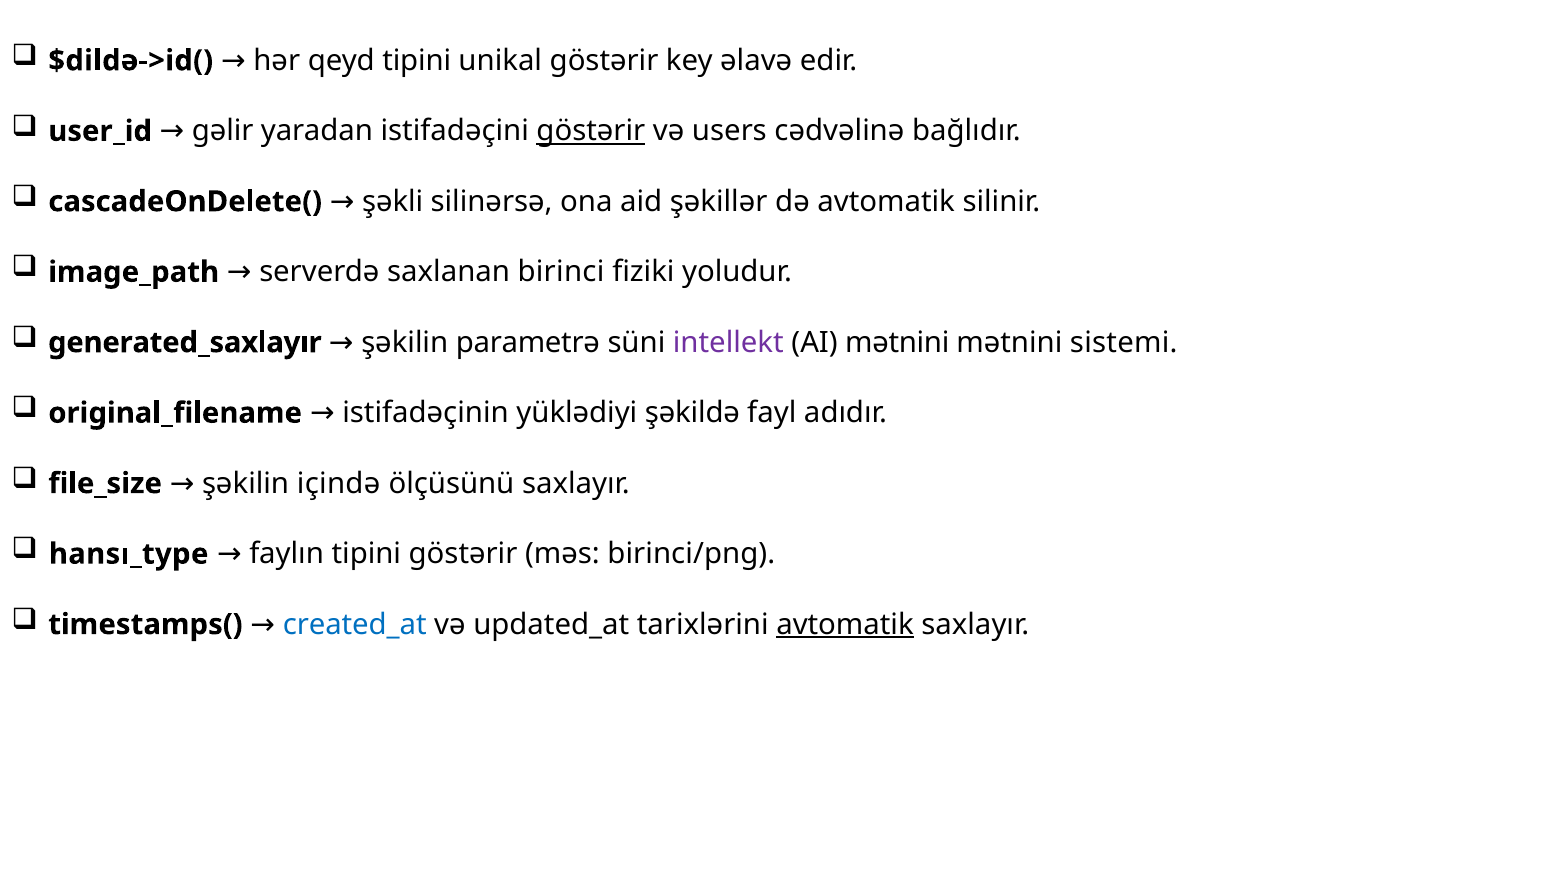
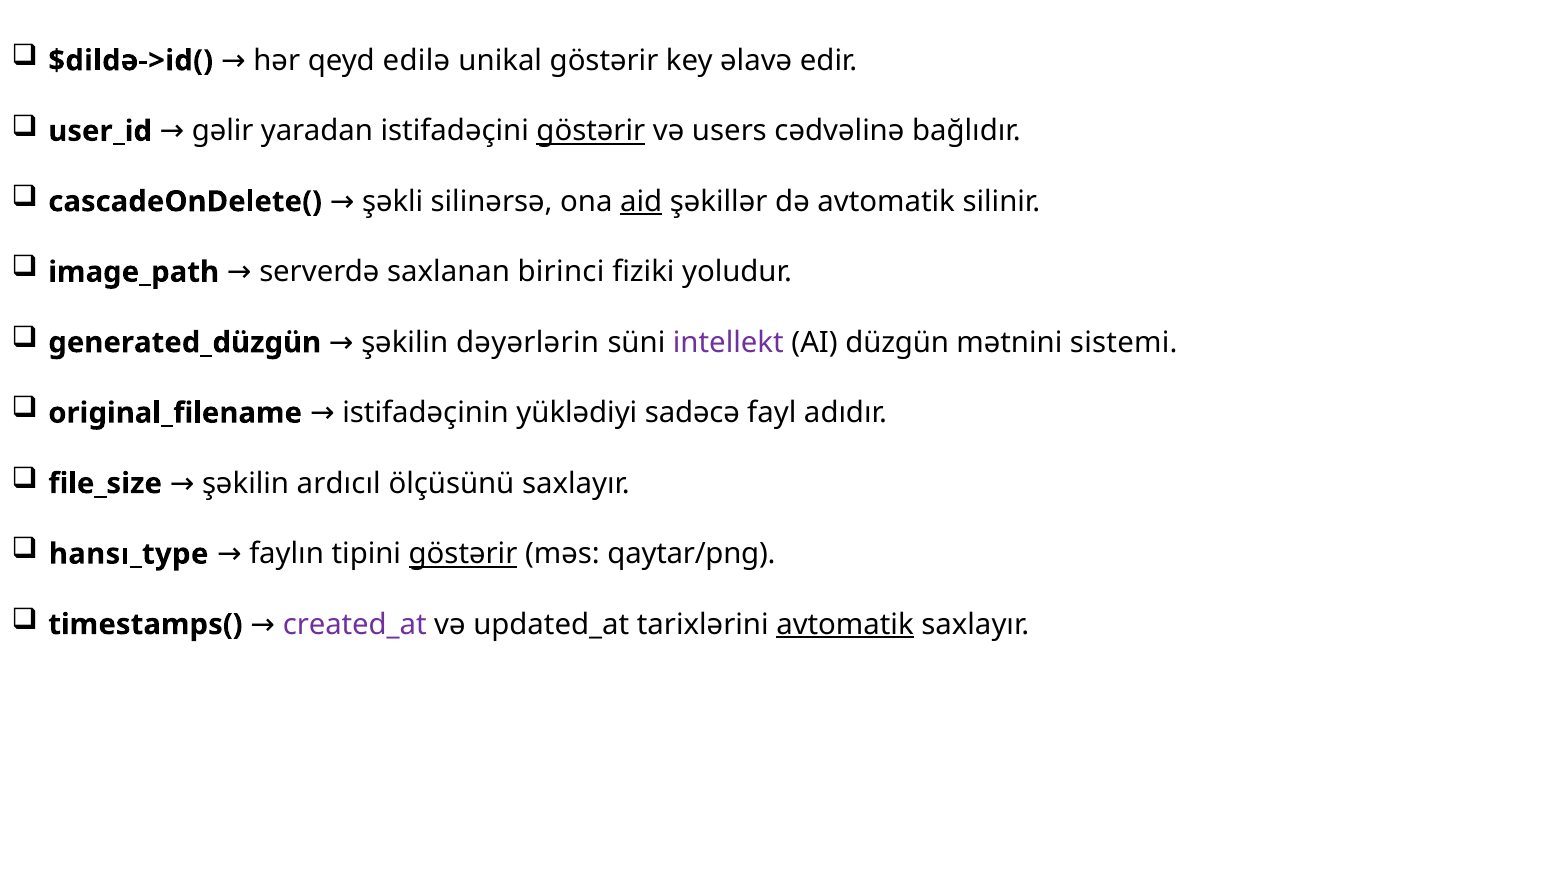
qeyd tipini: tipini -> edilə
aid underline: none -> present
generated_saxlayır: generated_saxlayır -> generated_düzgün
parametrə: parametrə -> dəyərlərin
AI mətnini: mətnini -> düzgün
şəkildə: şəkildə -> sadəcə
içində: içində -> ardıcıl
göstərir at (463, 554) underline: none -> present
birinci/png: birinci/png -> qaytar/png
created_at colour: blue -> purple
